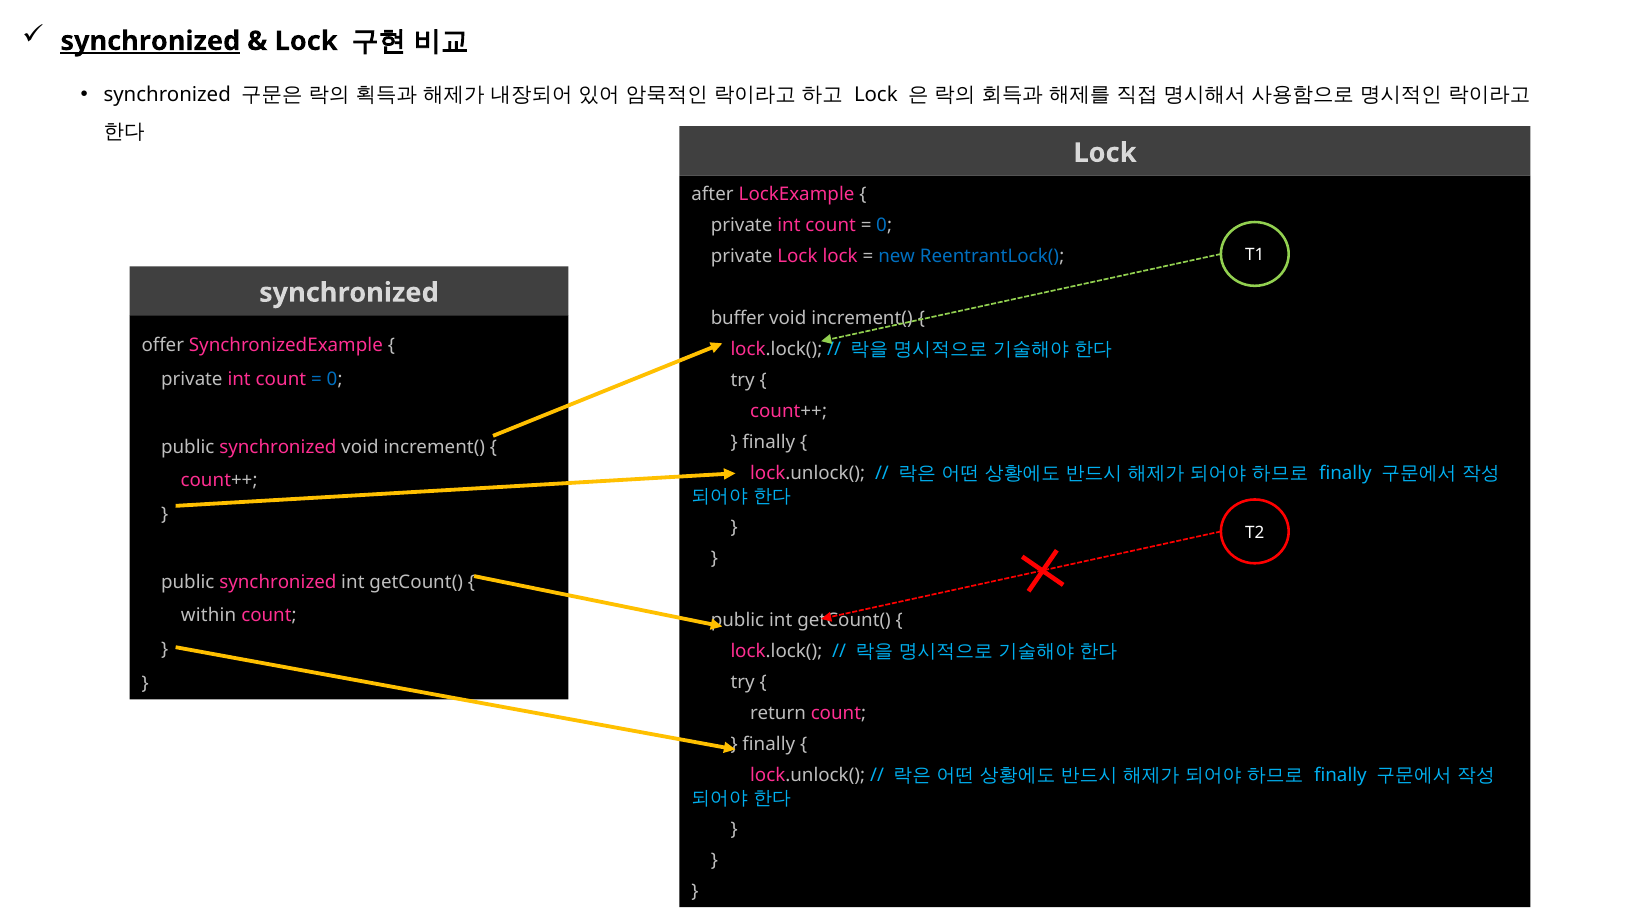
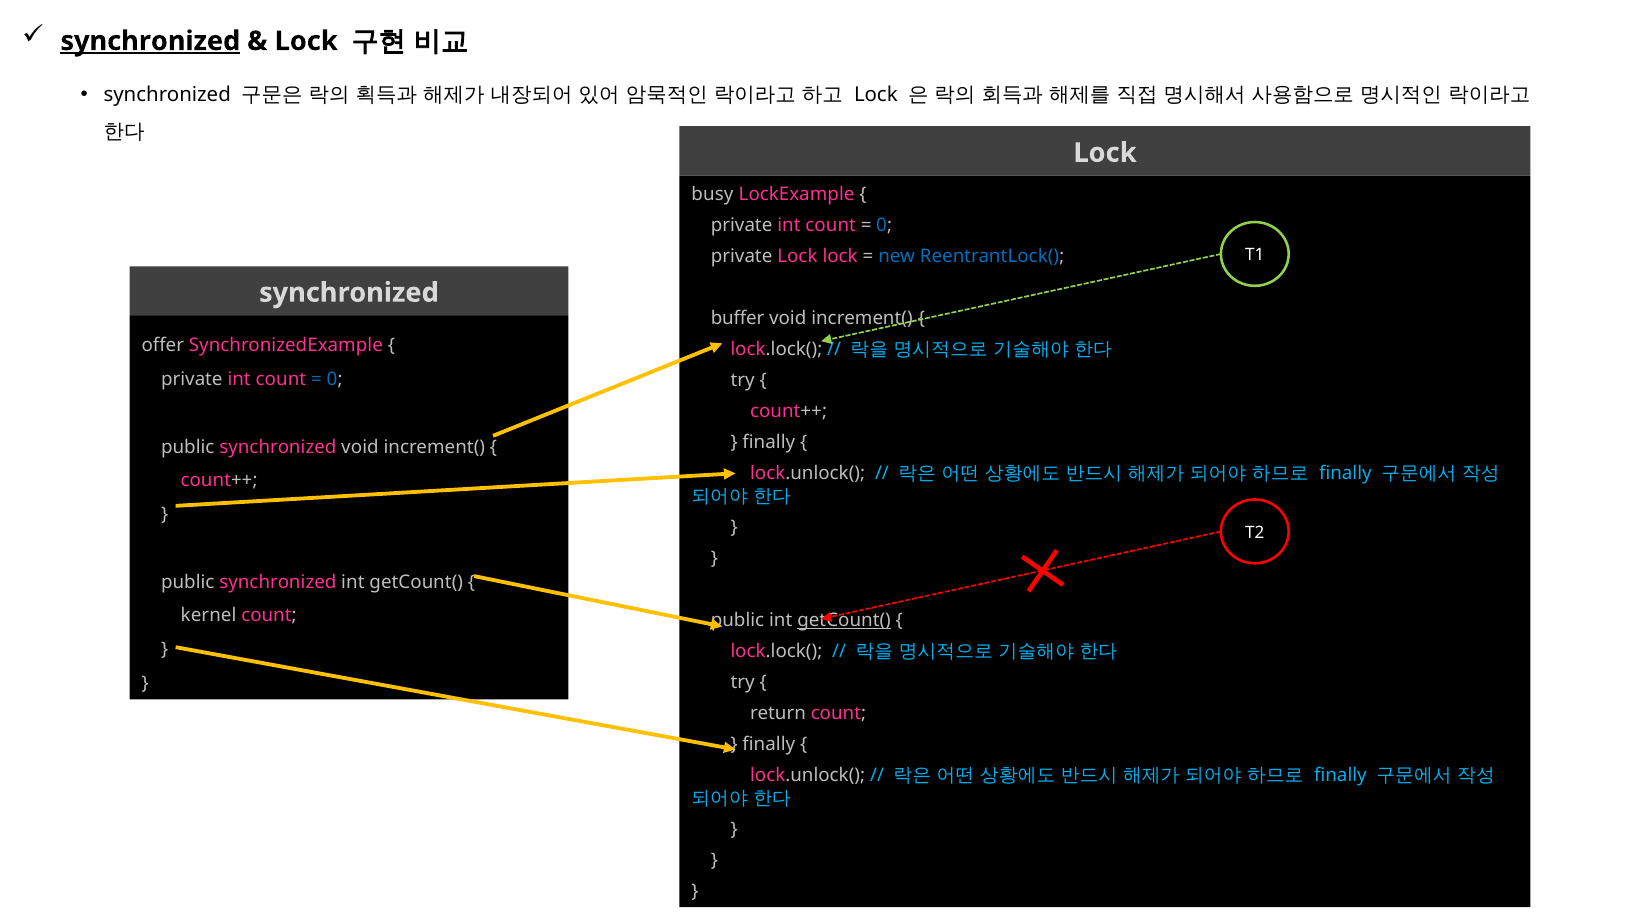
after: after -> busy
within: within -> kernel
getCount( at (844, 621) underline: none -> present
